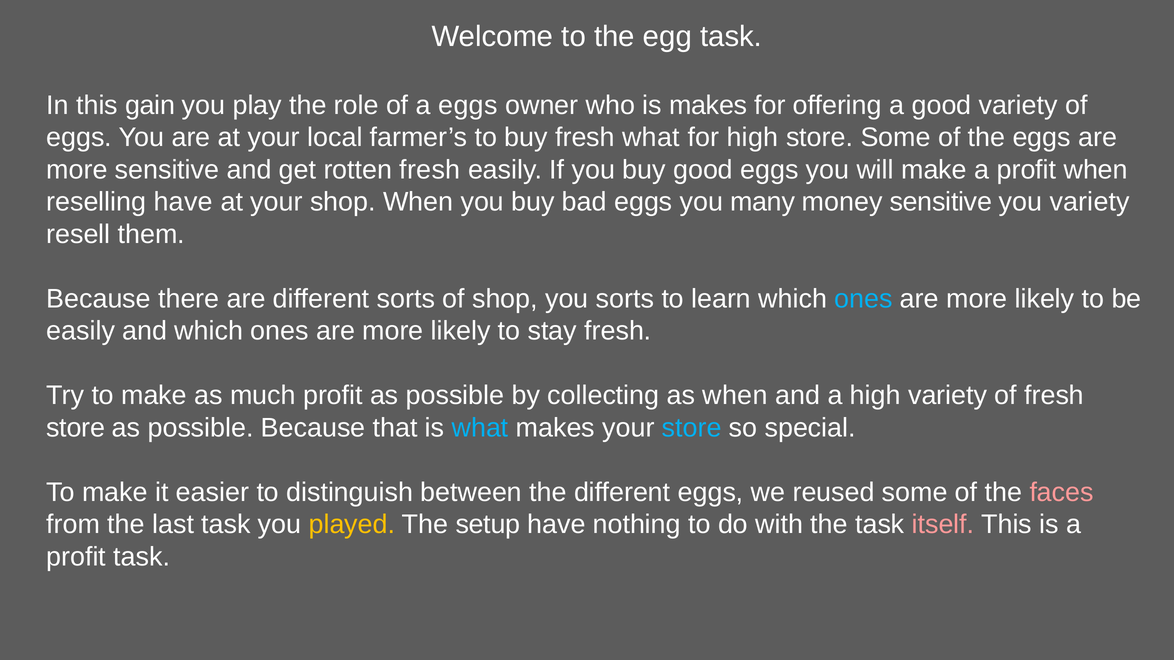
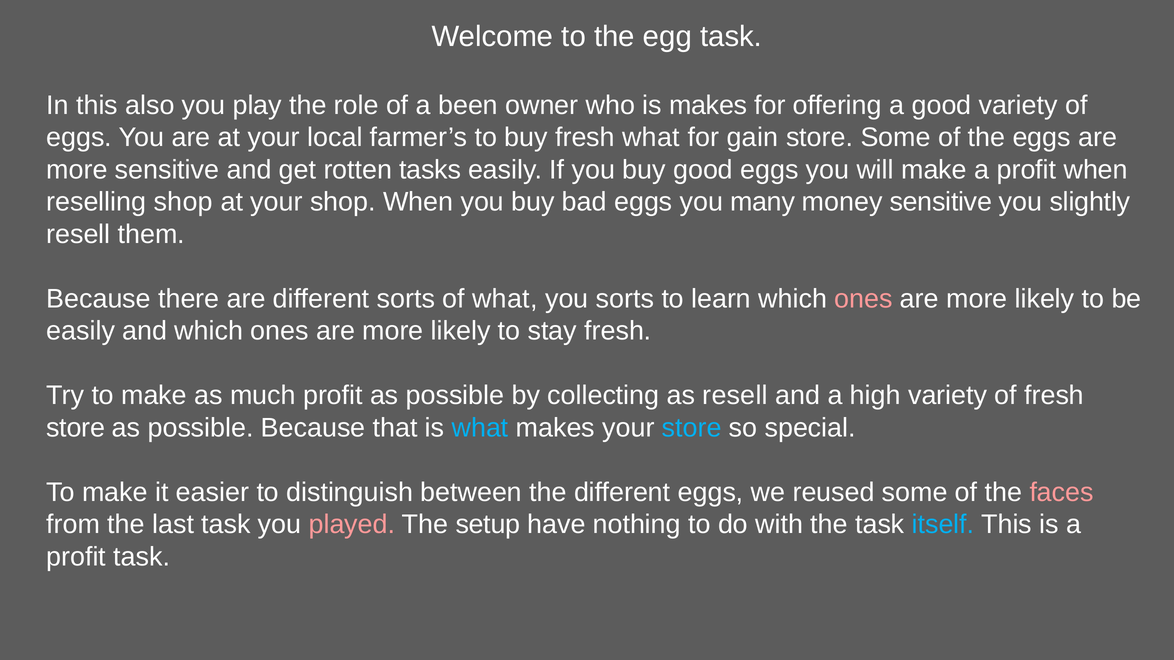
gain: gain -> also
a eggs: eggs -> been
for high: high -> gain
rotten fresh: fresh -> tasks
reselling have: have -> shop
you variety: variety -> slightly
of shop: shop -> what
ones at (863, 299) colour: light blue -> pink
as when: when -> resell
played colour: yellow -> pink
itself colour: pink -> light blue
